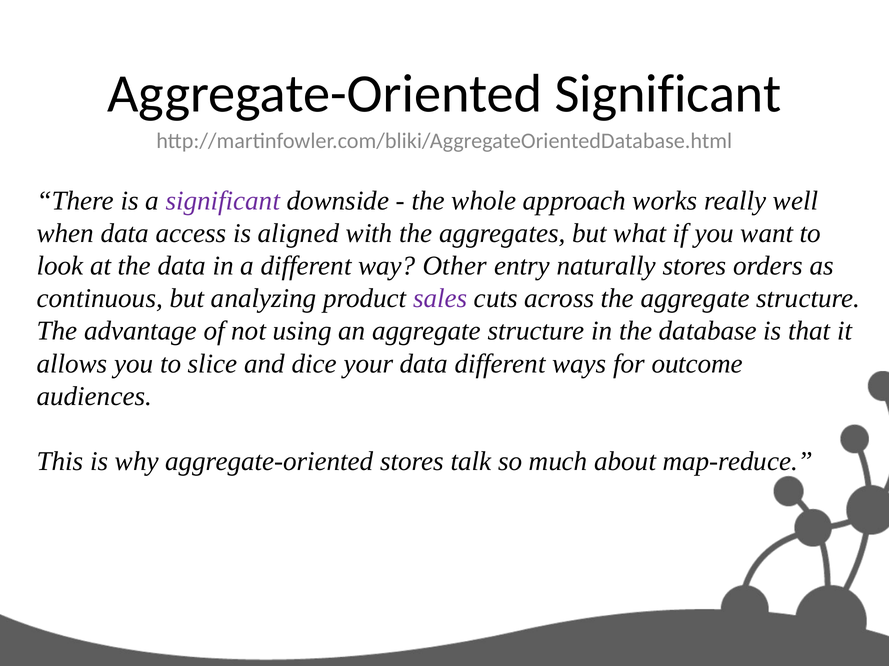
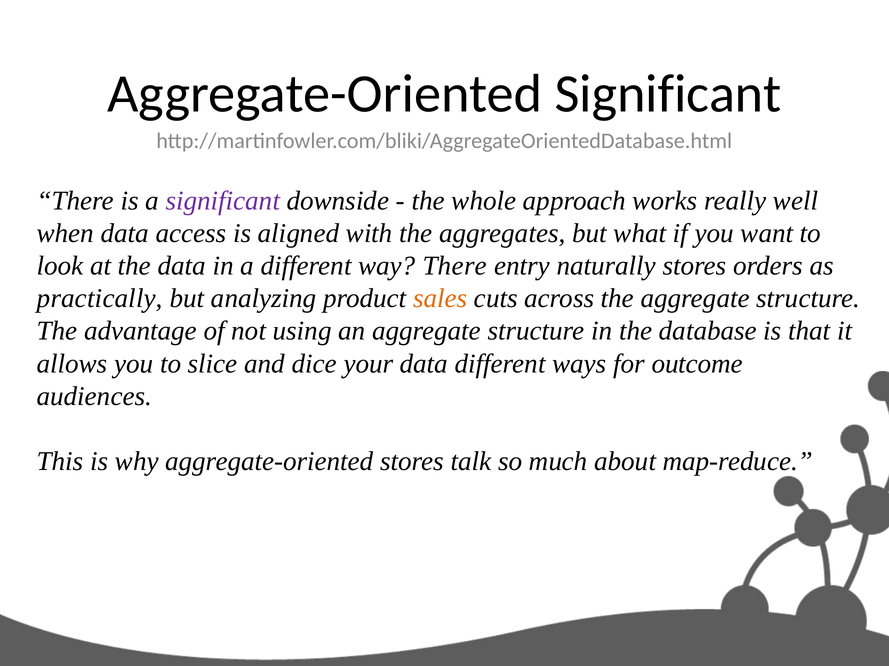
way Other: Other -> There
continuous: continuous -> practically
sales colour: purple -> orange
